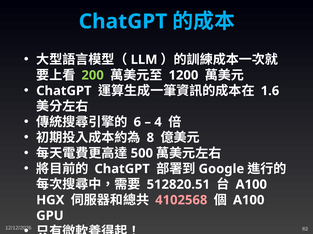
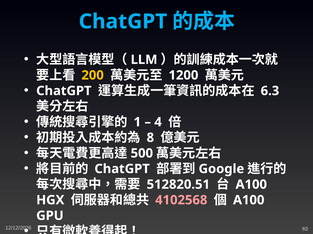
200 colour: light green -> yellow
1.6: 1.6 -> 6.3
6: 6 -> 1
